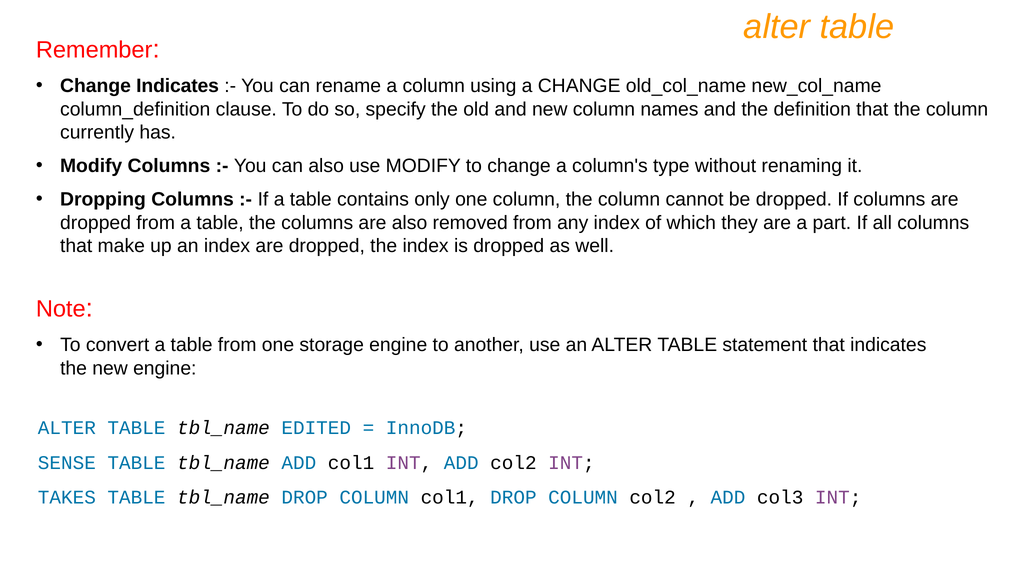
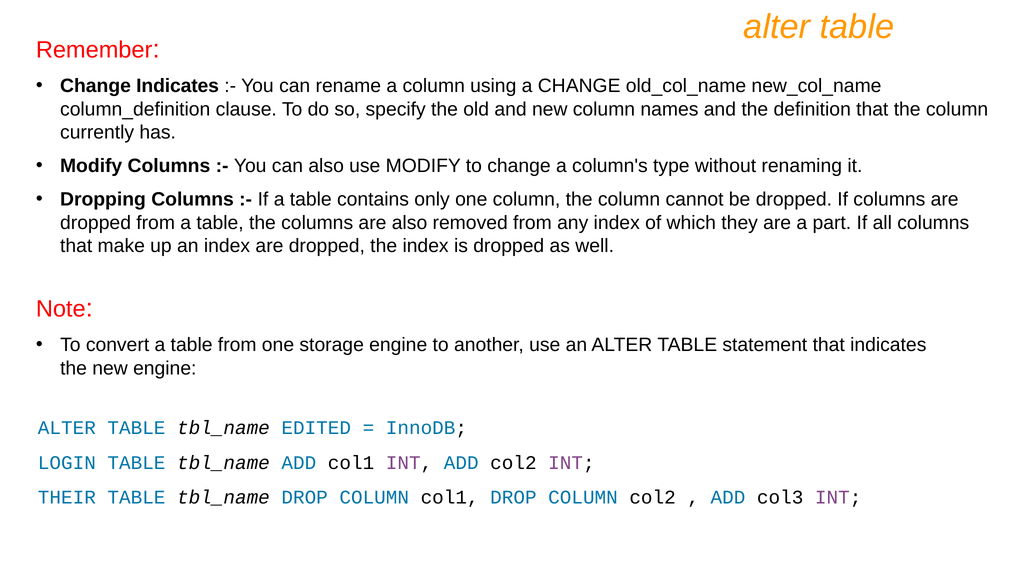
SENSE: SENSE -> LOGIN
TAKES: TAKES -> THEIR
